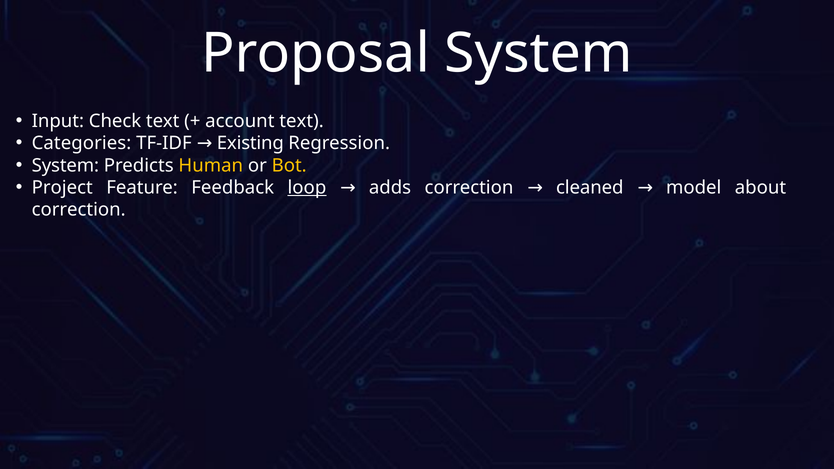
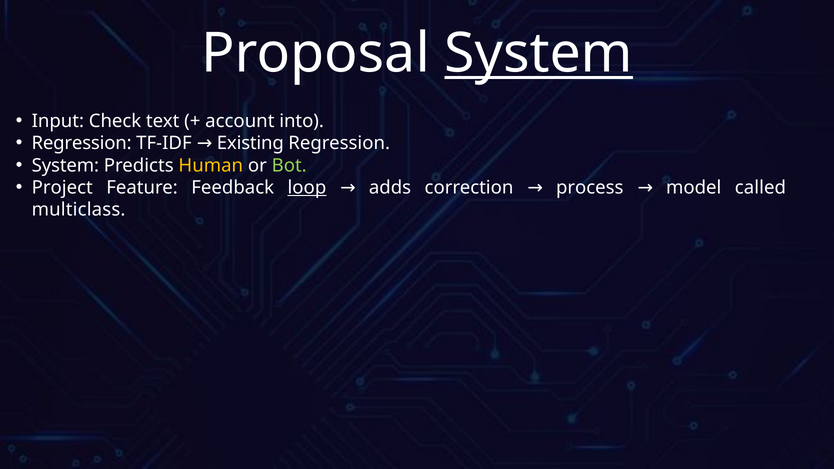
System at (539, 54) underline: none -> present
account text: text -> into
Categories at (81, 143): Categories -> Regression
Bot colour: yellow -> light green
cleaned: cleaned -> process
about: about -> called
correction at (79, 210): correction -> multiclass
